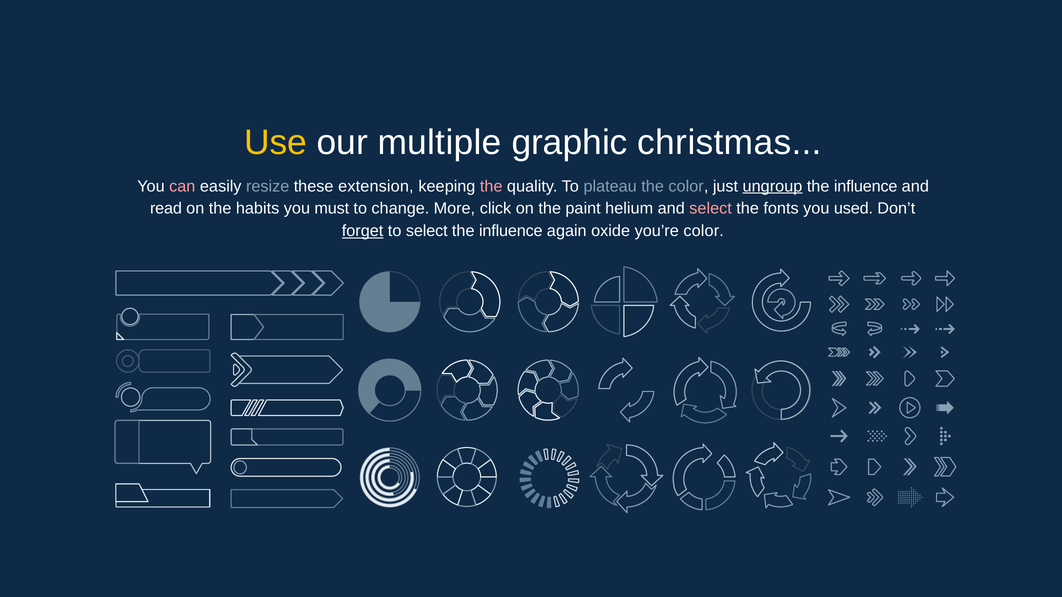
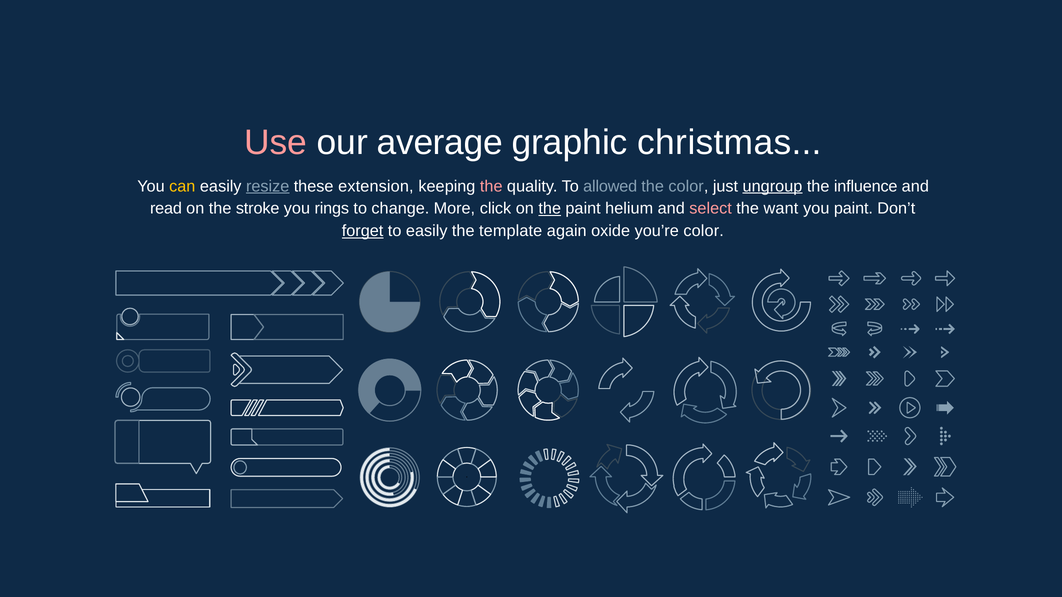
Use colour: yellow -> pink
multiple: multiple -> average
can colour: pink -> yellow
resize underline: none -> present
plateau: plateau -> allowed
habits: habits -> stroke
must: must -> rings
the at (550, 209) underline: none -> present
fonts: fonts -> want
you used: used -> paint
to select: select -> easily
influence at (511, 231): influence -> template
